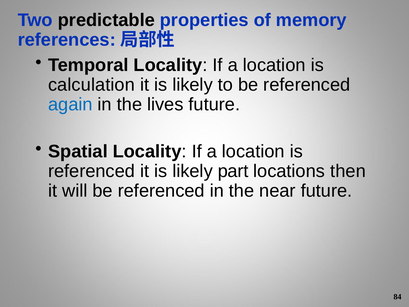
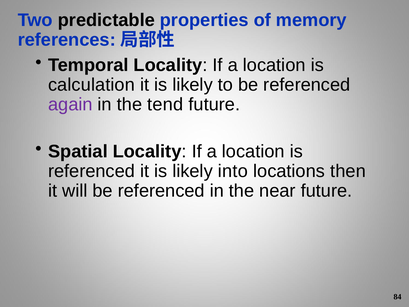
again colour: blue -> purple
lives: lives -> tend
part: part -> into
